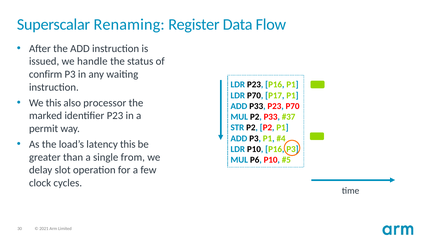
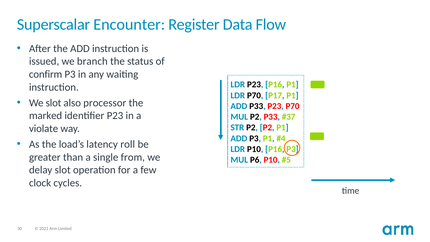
Renaming: Renaming -> Encounter
handle: handle -> branch
We this: this -> slot
permit: permit -> violate
latency this: this -> roll
